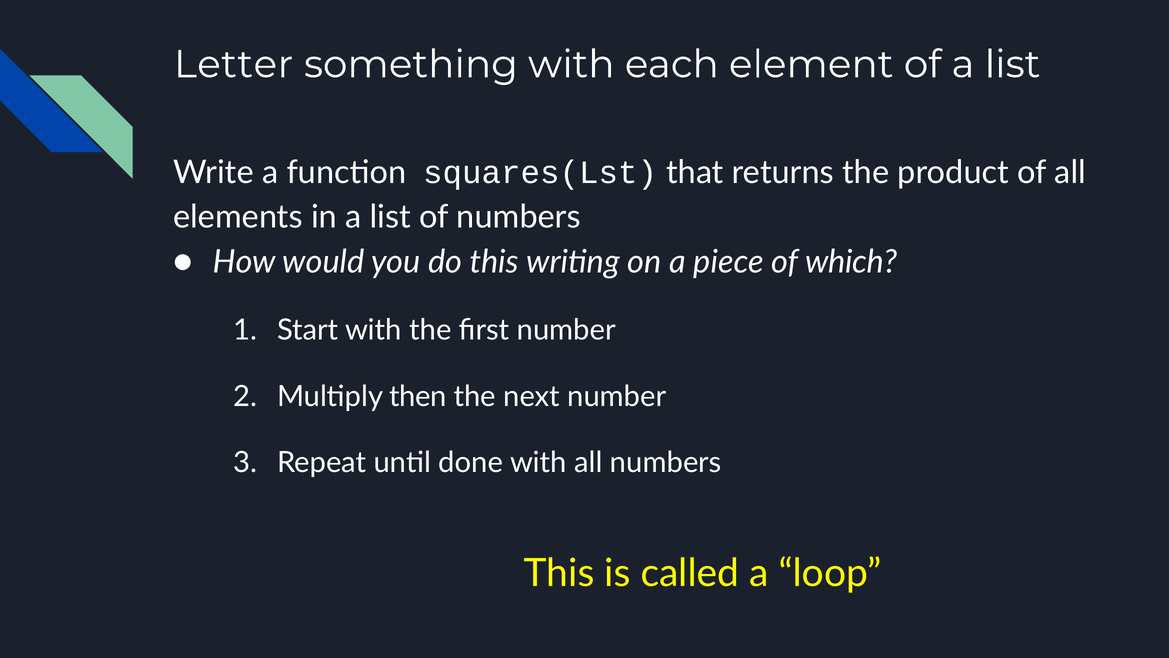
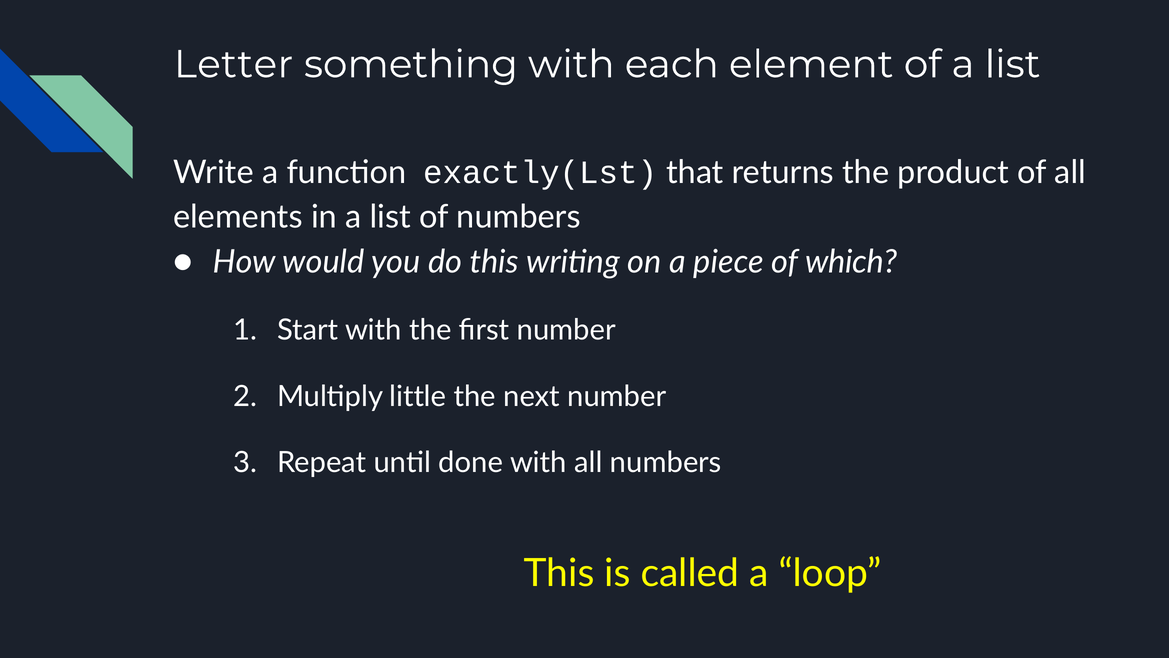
squares(Lst: squares(Lst -> exactly(Lst
then: then -> little
